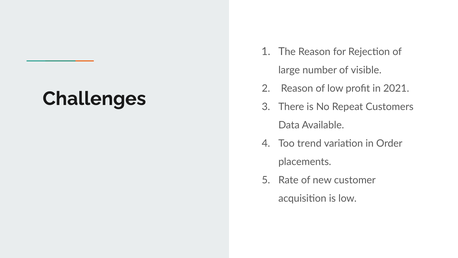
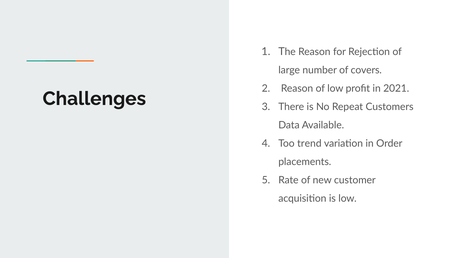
visible: visible -> covers
